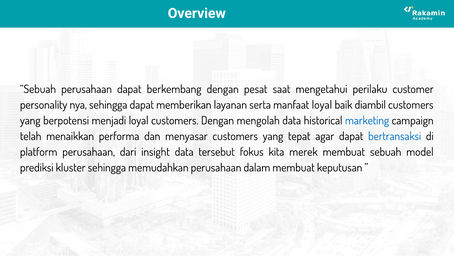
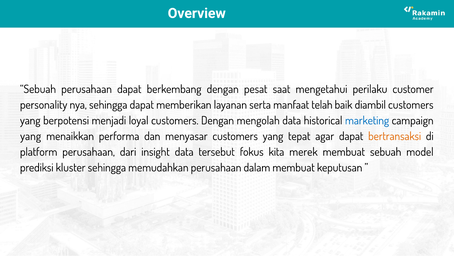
manfaat loyal: loyal -> telah
telah at (31, 136): telah -> yang
bertransaksi colour: blue -> orange
